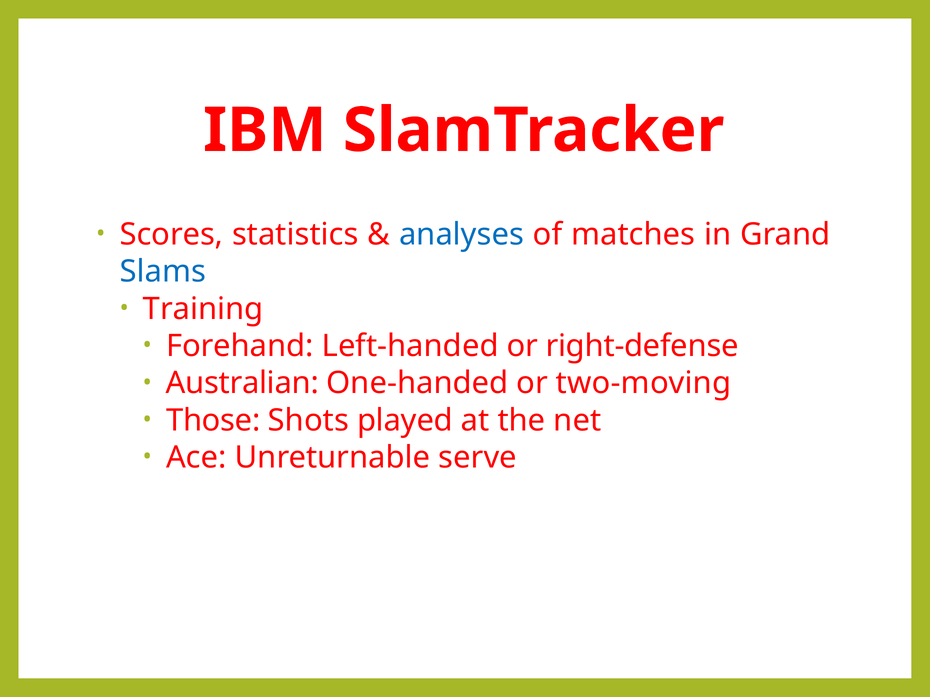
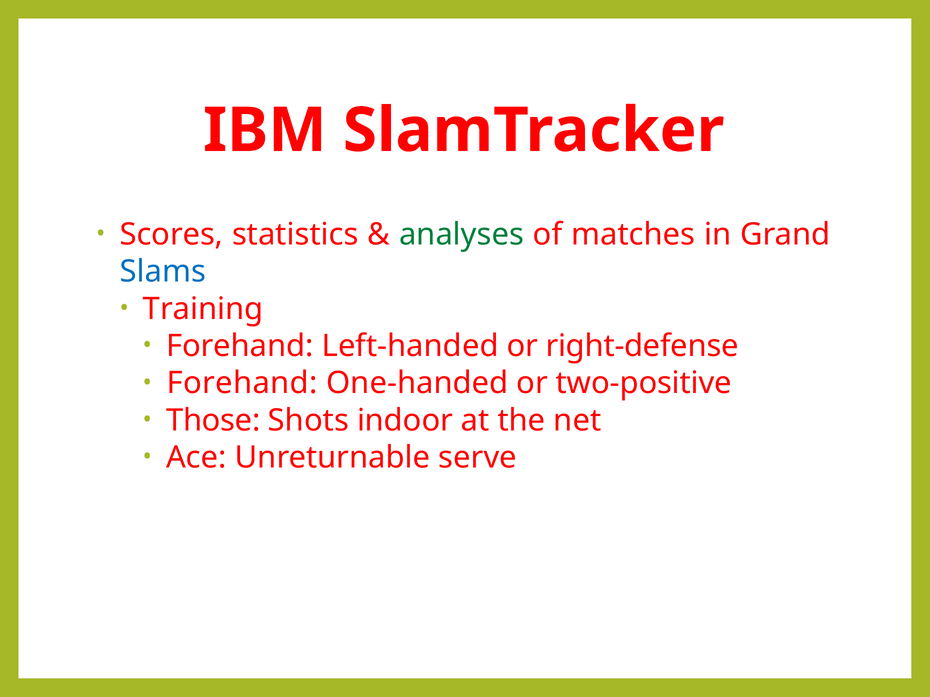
analyses colour: blue -> green
Australian at (242, 383): Australian -> Forehand
two-moving: two-moving -> two-positive
played: played -> indoor
